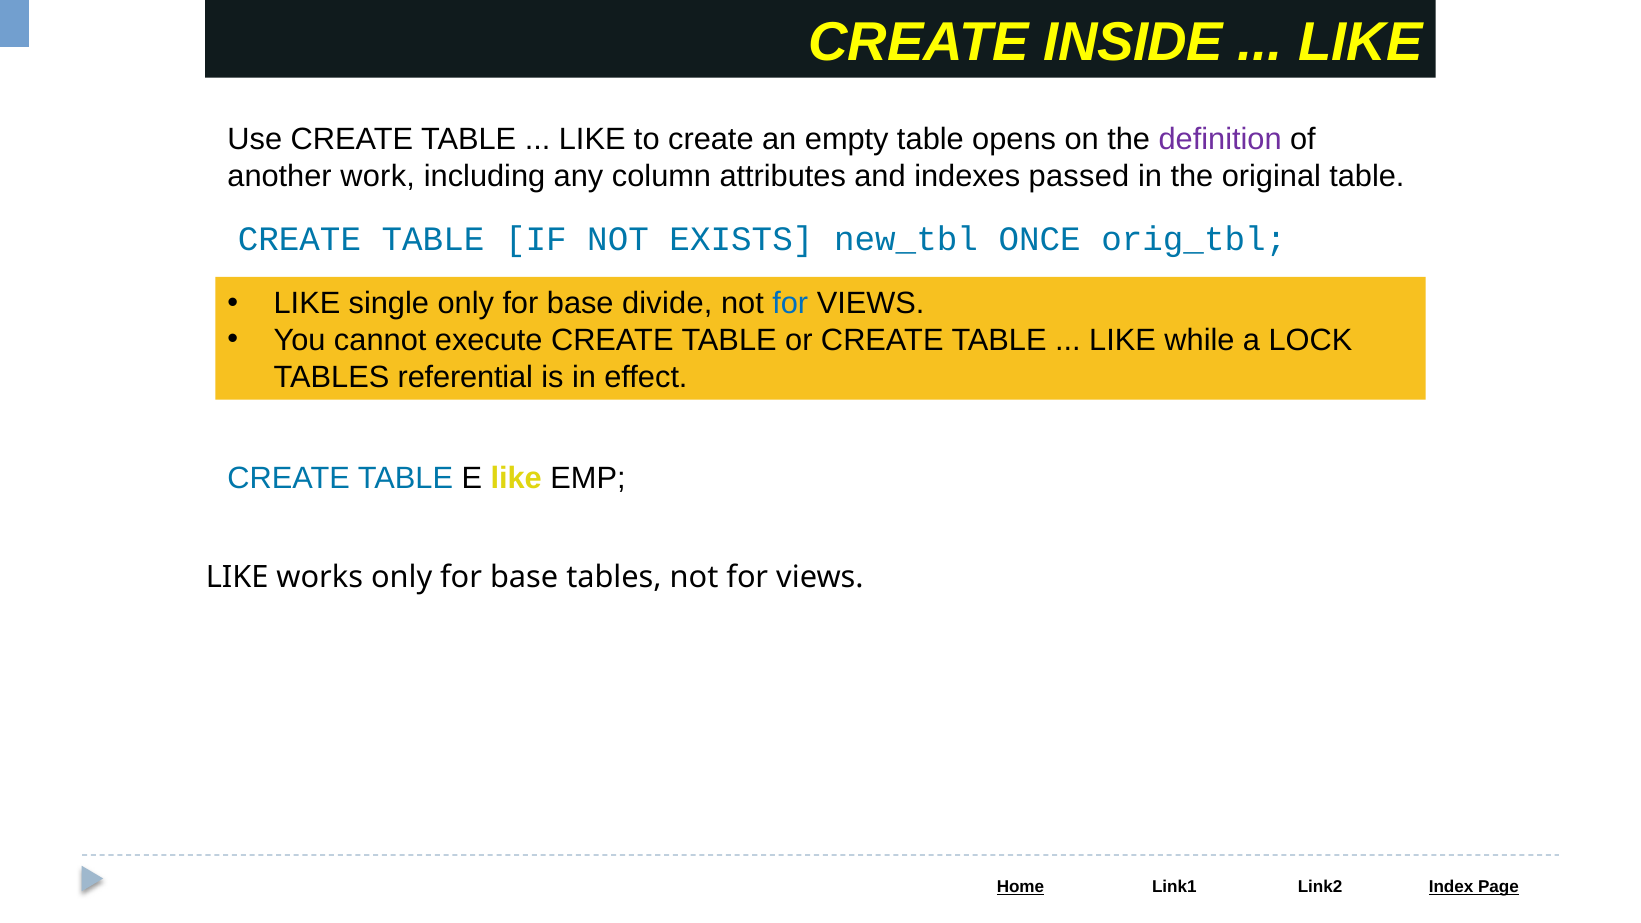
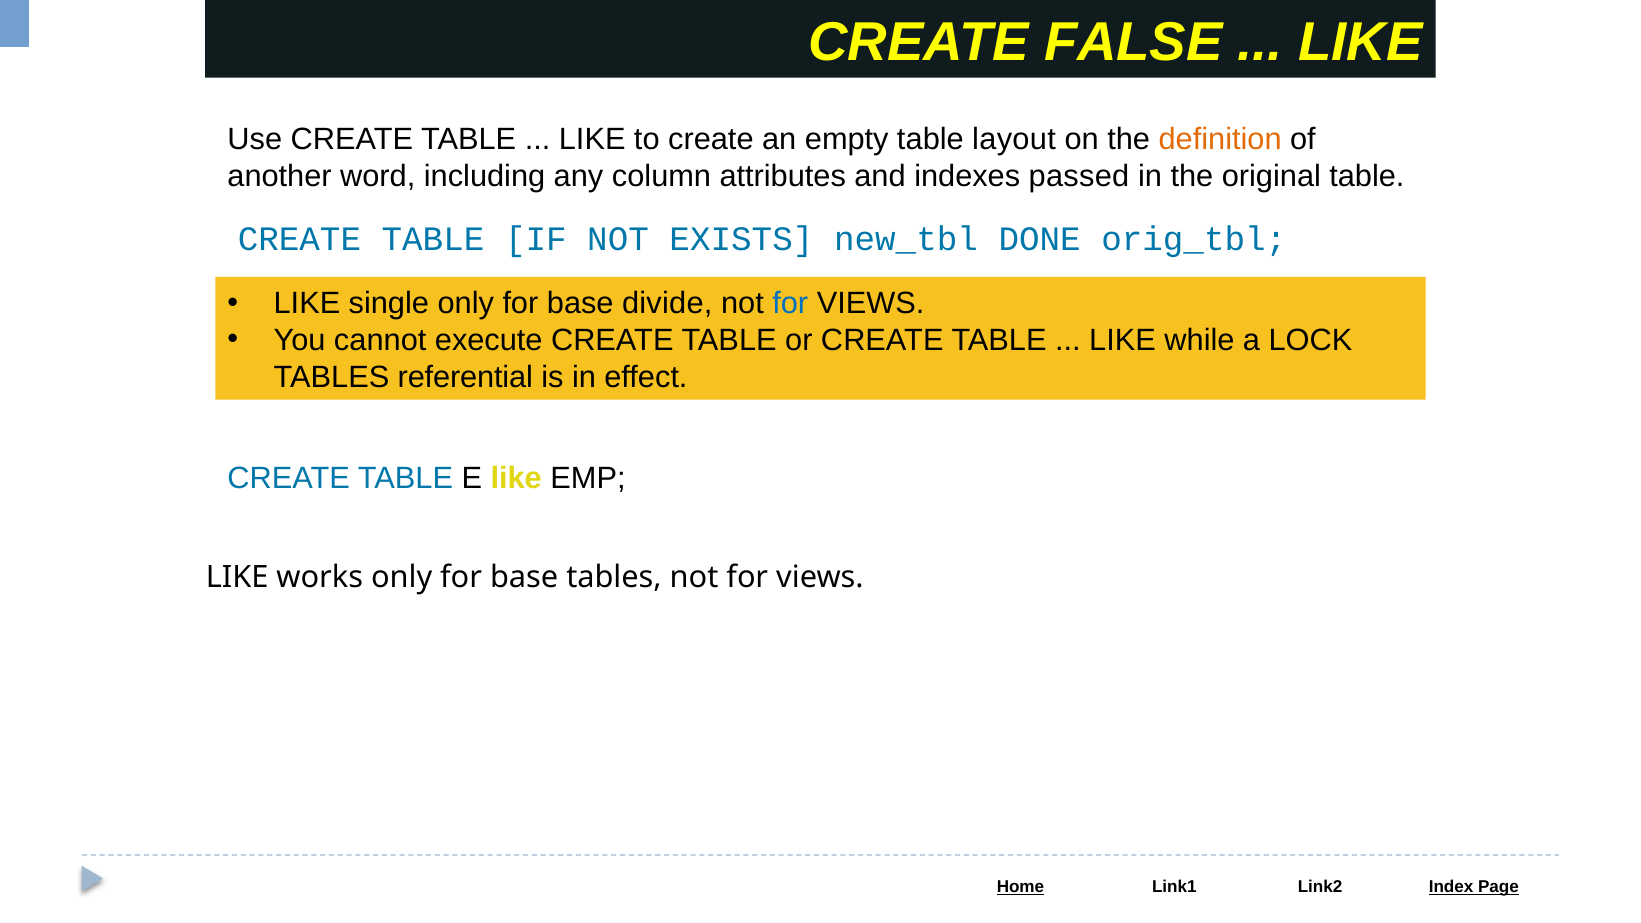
INSIDE: INSIDE -> FALSE
opens: opens -> layout
definition colour: purple -> orange
work: work -> word
ONCE: ONCE -> DONE
